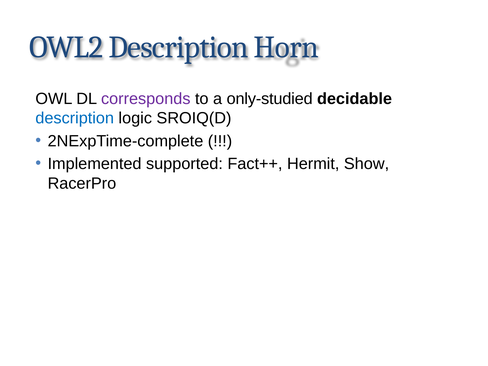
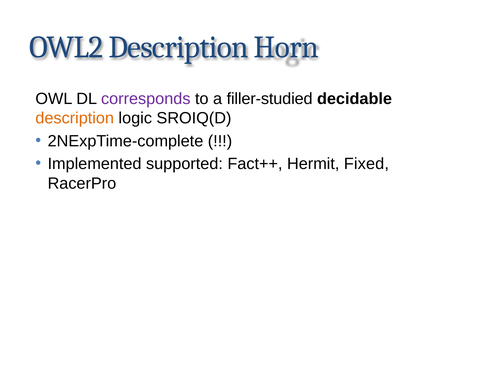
only-studied: only-studied -> filler-studied
description at (75, 118) colour: blue -> orange
Show: Show -> Fixed
